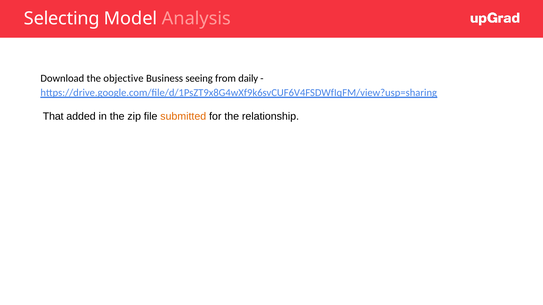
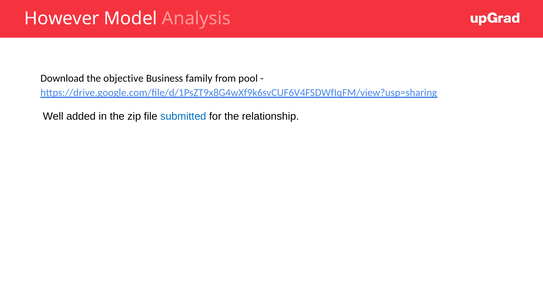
Selecting: Selecting -> However
seeing: seeing -> family
daily: daily -> pool
That: That -> Well
submitted colour: orange -> blue
